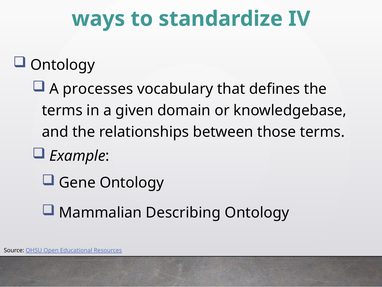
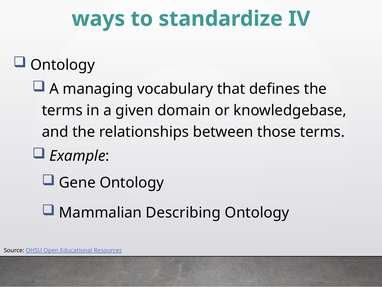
processes: processes -> managing
